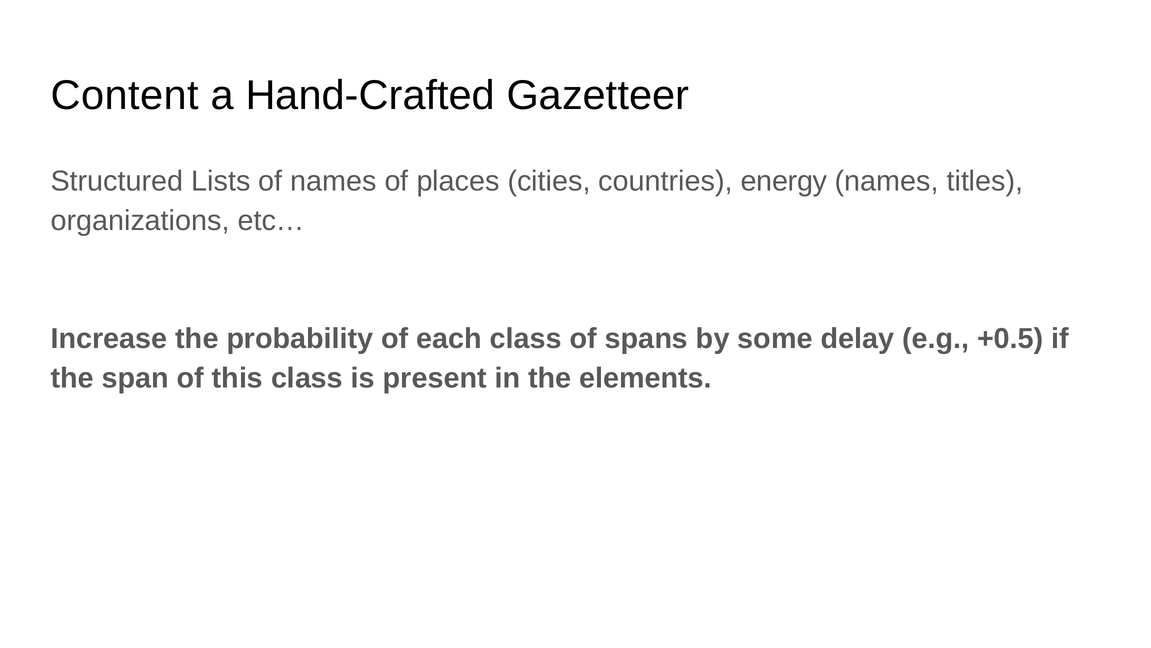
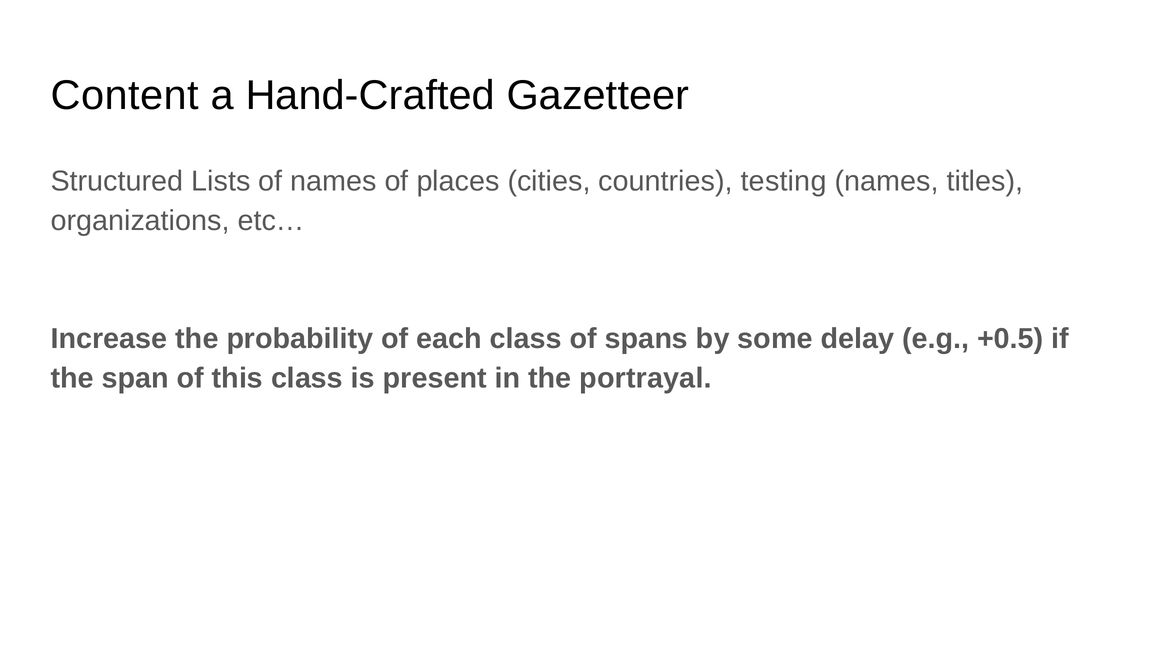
energy: energy -> testing
elements: elements -> portrayal
